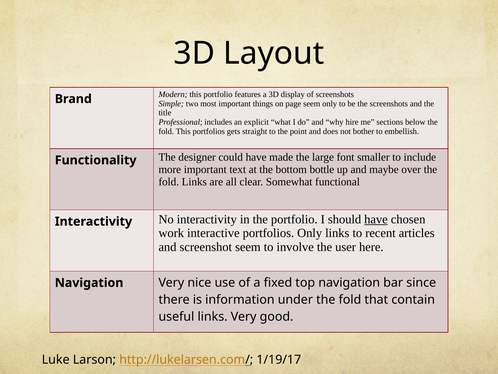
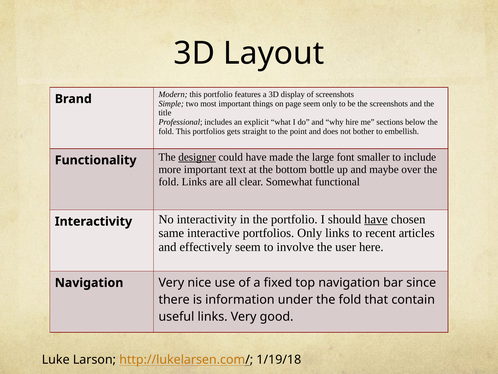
designer underline: none -> present
work: work -> same
screenshot: screenshot -> effectively
1/19/17: 1/19/17 -> 1/19/18
